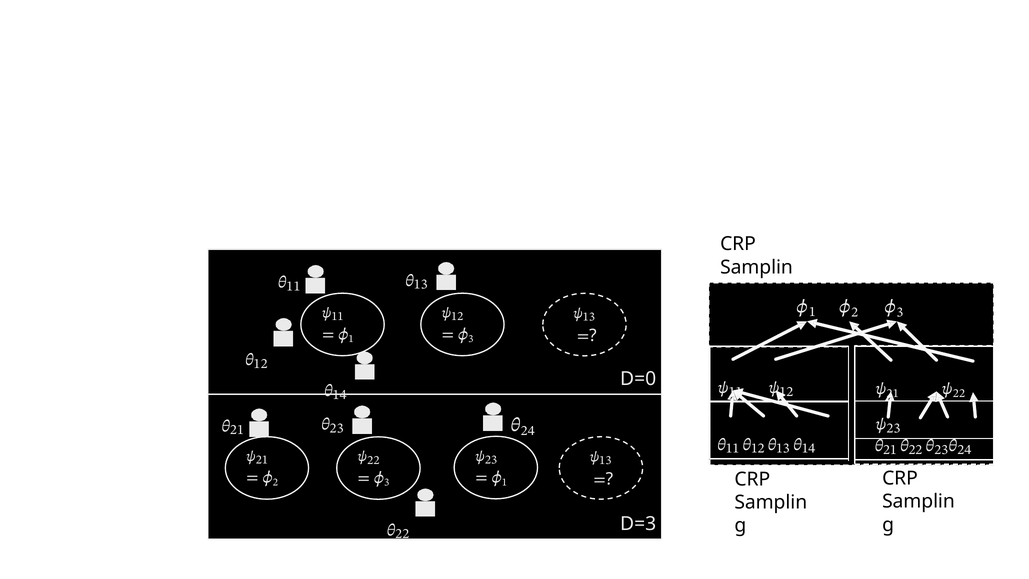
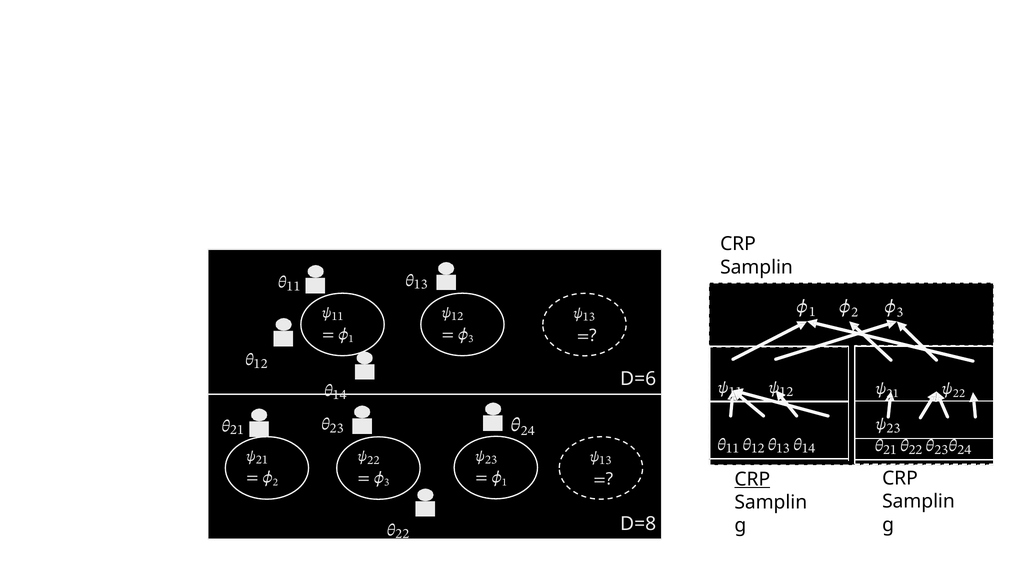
D=0: D=0 -> D=6
CRP at (752, 479) underline: none -> present
D=3: D=3 -> D=8
